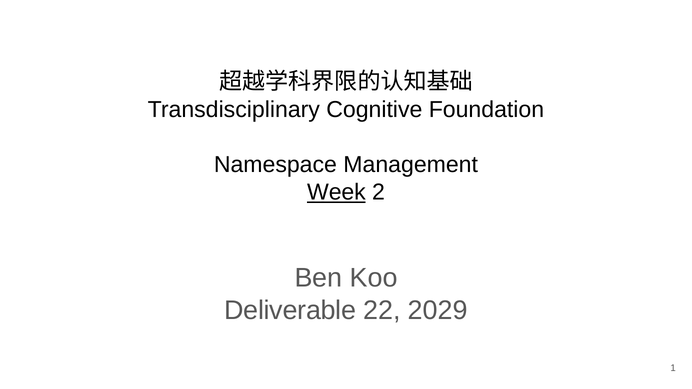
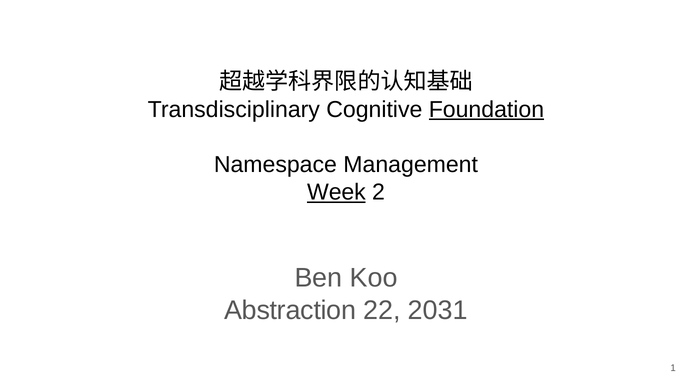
Foundation underline: none -> present
Deliverable: Deliverable -> Abstraction
2029: 2029 -> 2031
